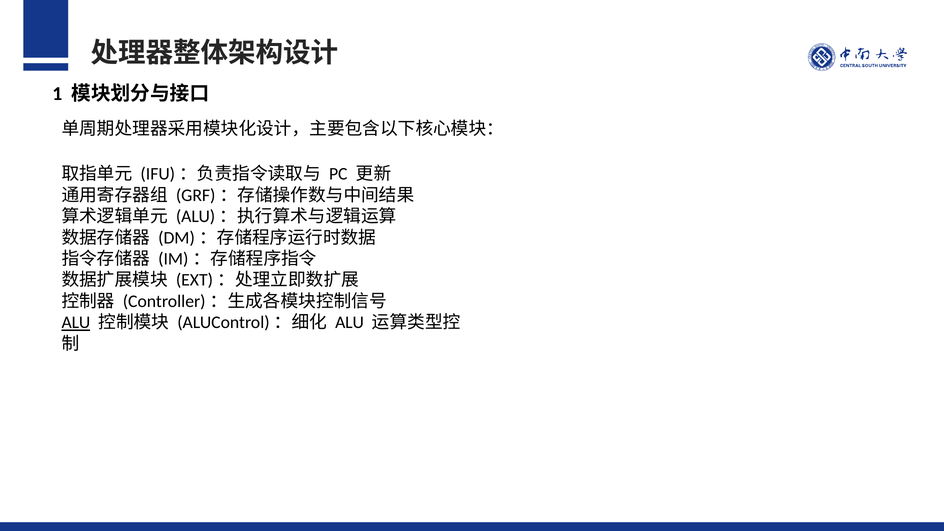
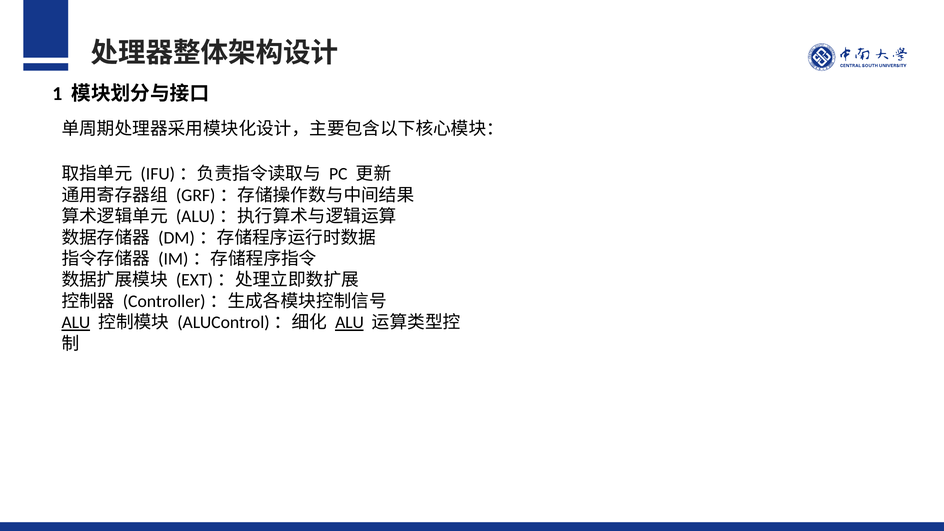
ALU at (350, 323) underline: none -> present
